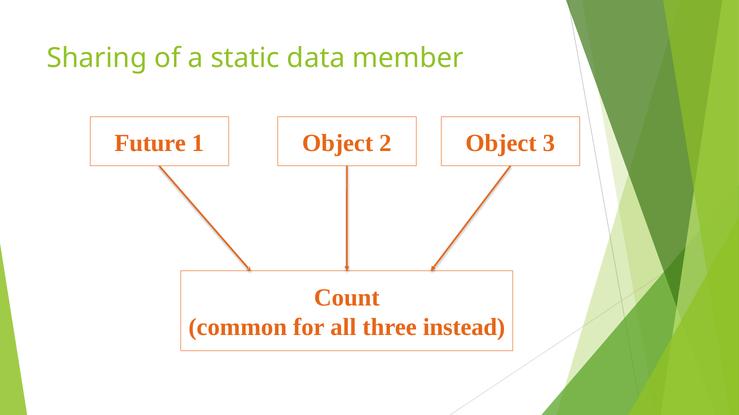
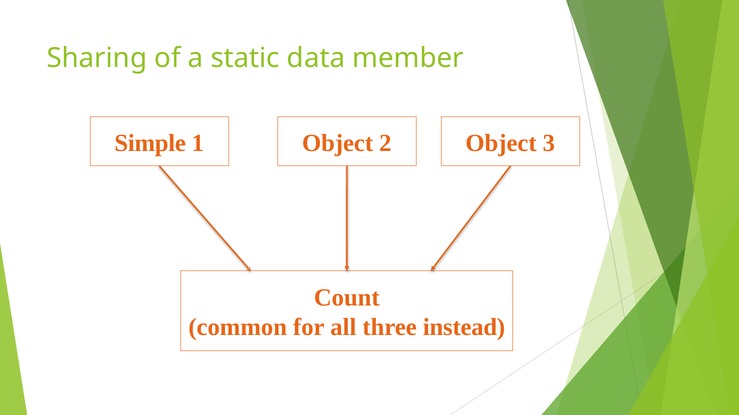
Future: Future -> Simple
